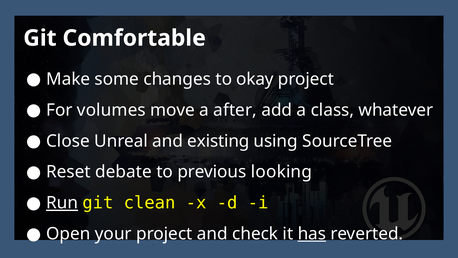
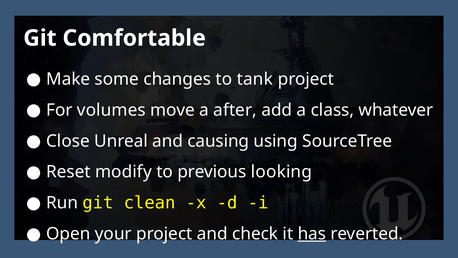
okay: okay -> tank
existing: existing -> causing
debate: debate -> modify
Run underline: present -> none
